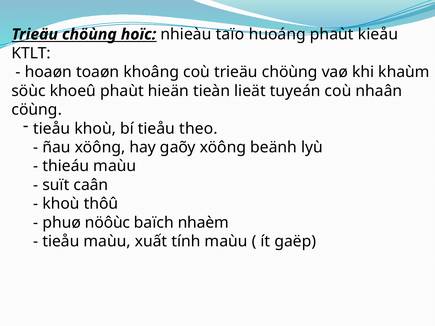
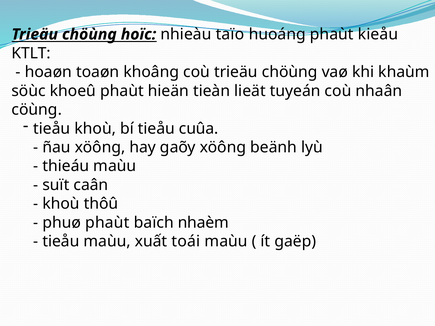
theo: theo -> cuûa
phuø nöôùc: nöôùc -> phaùt
tính: tính -> toái
